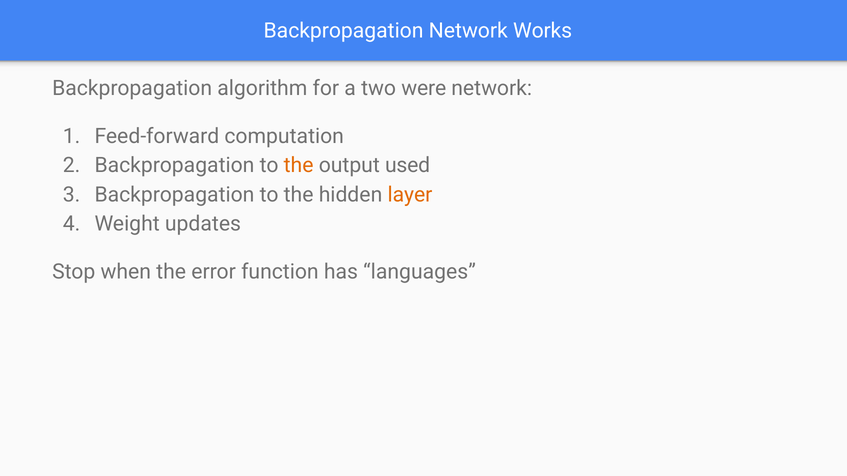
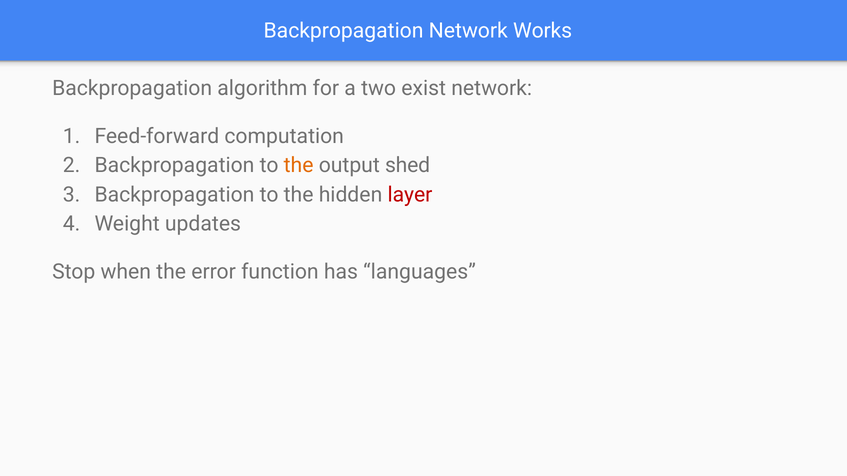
were: were -> exist
used: used -> shed
layer colour: orange -> red
